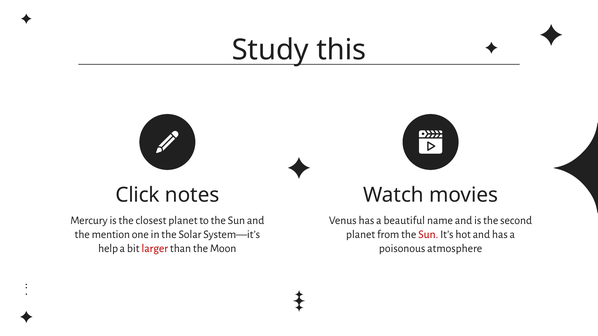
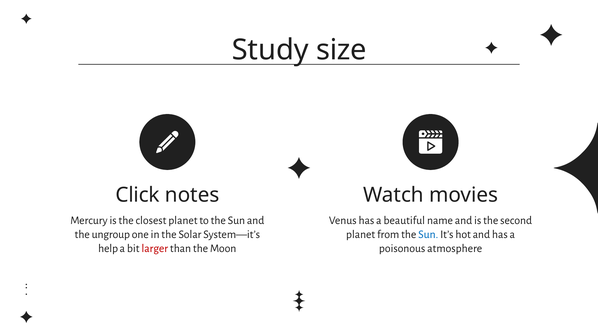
this: this -> size
mention: mention -> ungroup
Sun at (428, 234) colour: red -> blue
